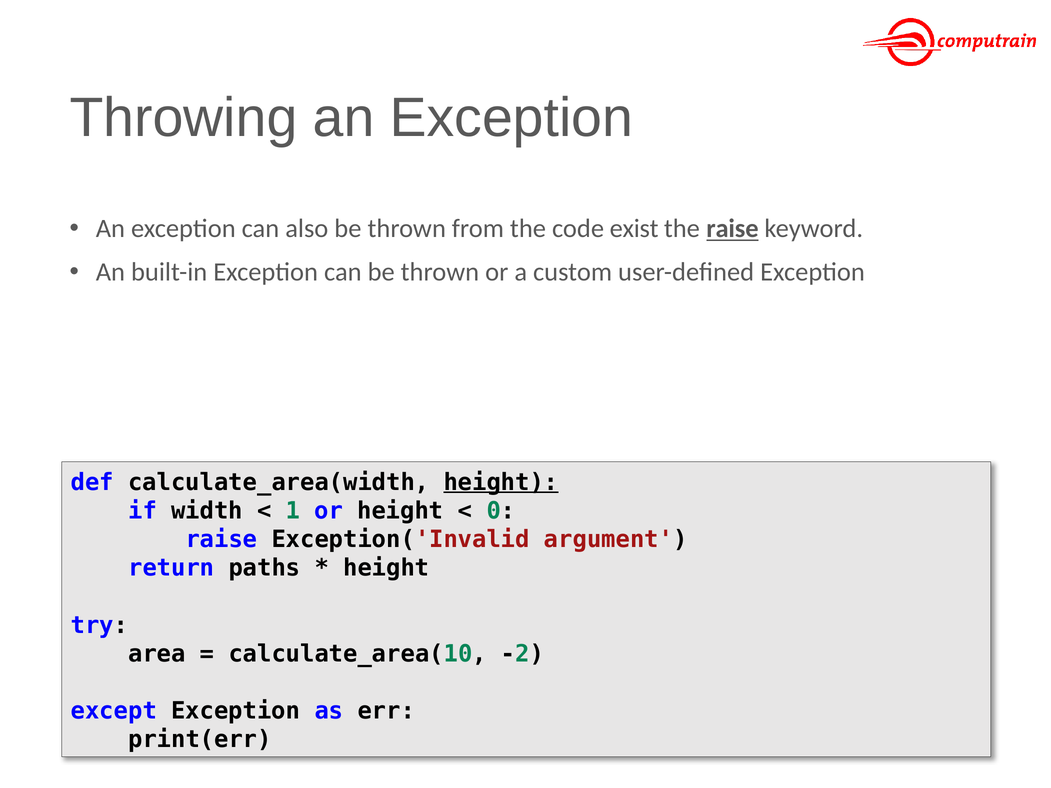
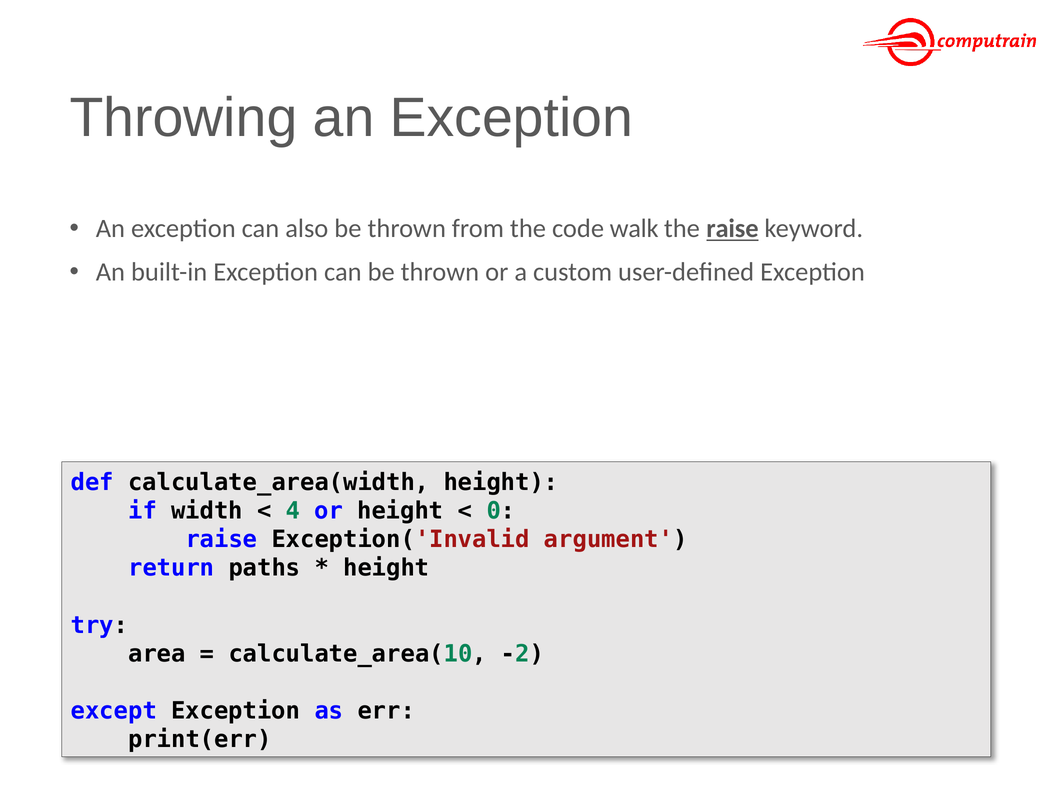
exist: exist -> walk
height at (501, 482) underline: present -> none
1: 1 -> 4
